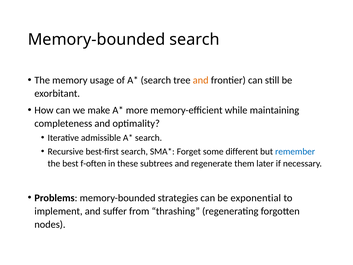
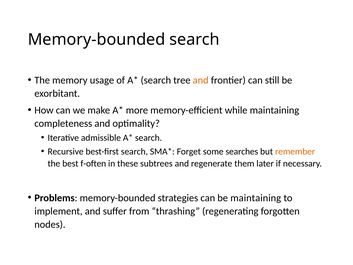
different: different -> searches
remember colour: blue -> orange
be exponential: exponential -> maintaining
